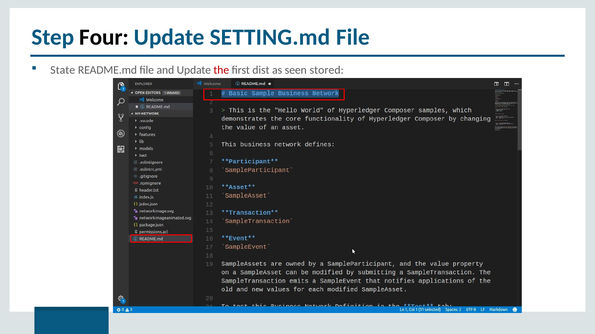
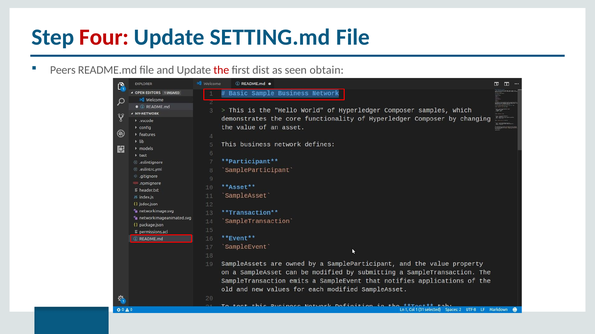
Four colour: black -> red
State: State -> Peers
stored: stored -> obtain
